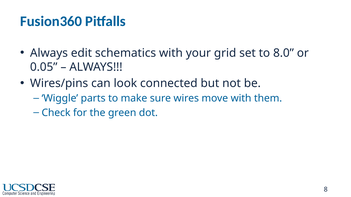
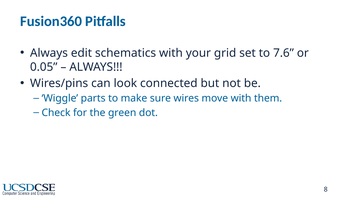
8.0: 8.0 -> 7.6
